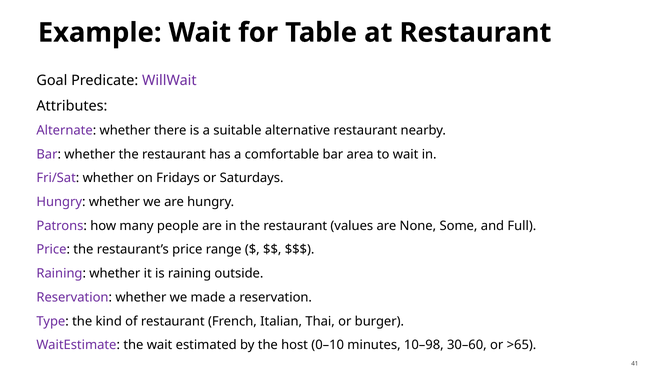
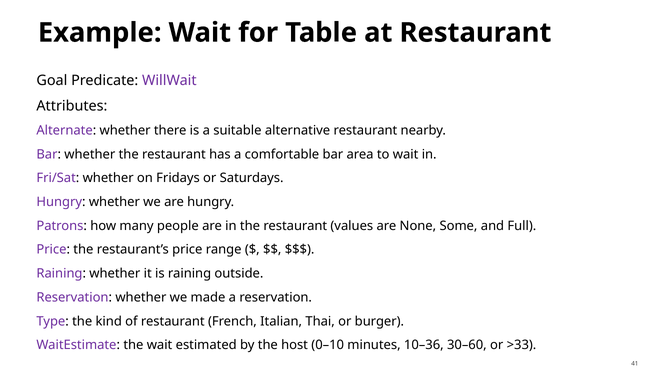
10–98: 10–98 -> 10–36
>65: >65 -> >33
